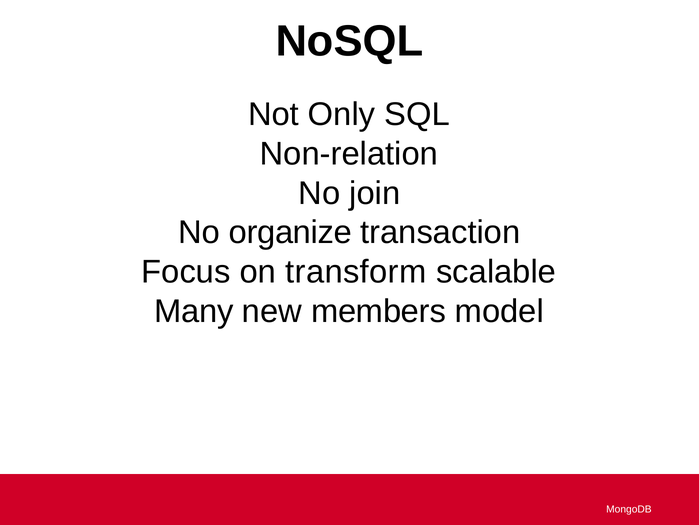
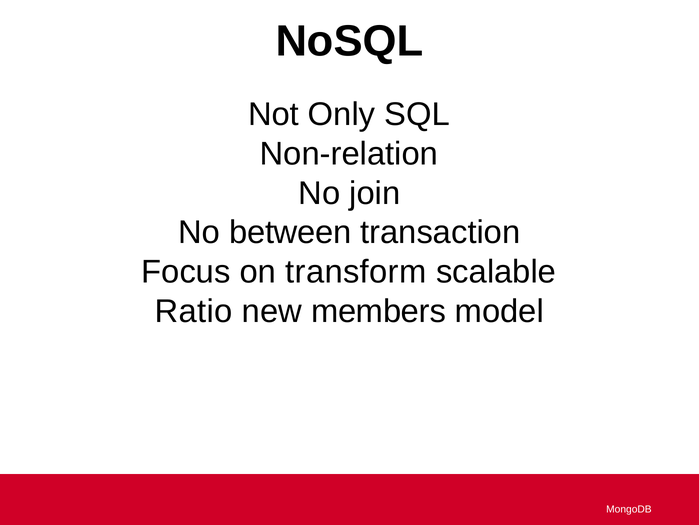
organize: organize -> between
Many: Many -> Ratio
